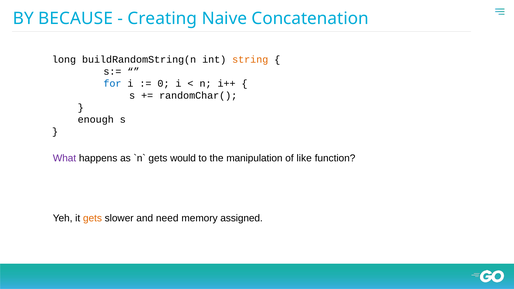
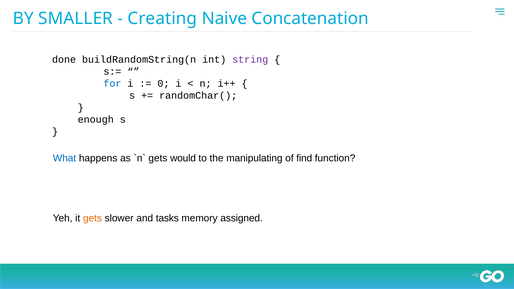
BECAUSE: BECAUSE -> SMALLER
long: long -> done
string colour: orange -> purple
What colour: purple -> blue
manipulation: manipulation -> manipulating
like: like -> find
need: need -> tasks
